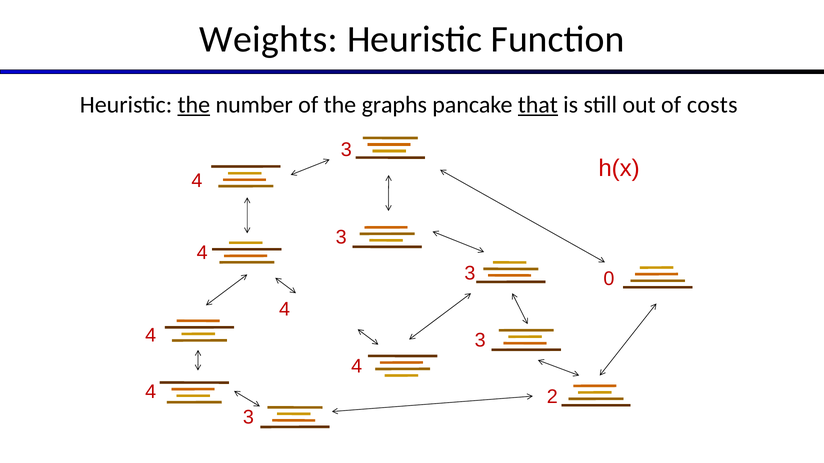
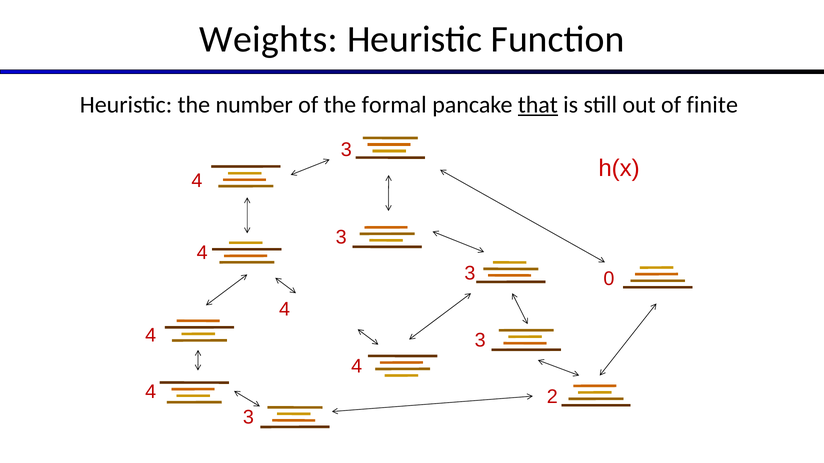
the at (194, 105) underline: present -> none
graphs: graphs -> formal
costs: costs -> finite
